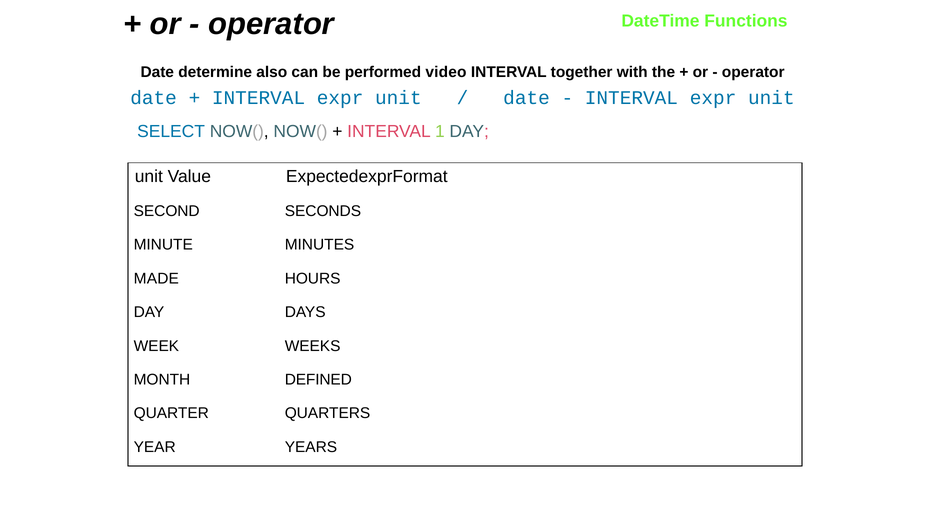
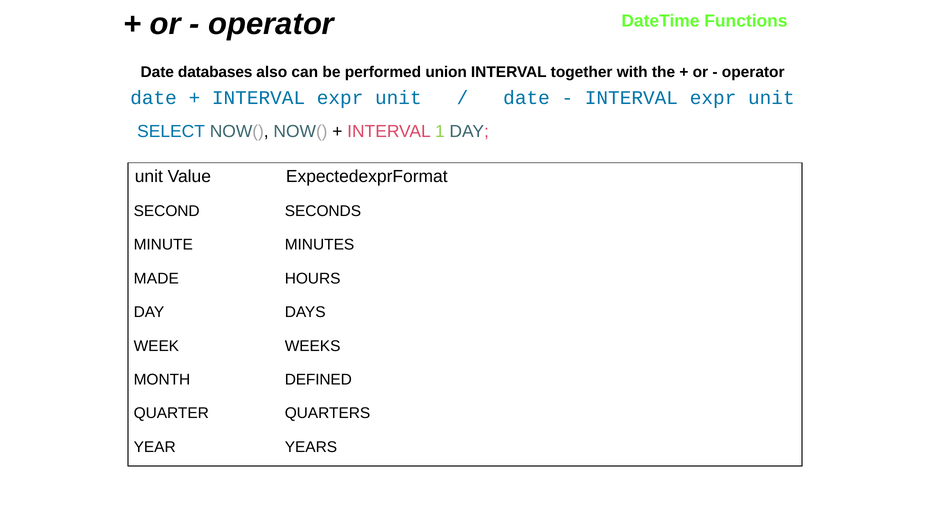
determine: determine -> databases
video: video -> union
